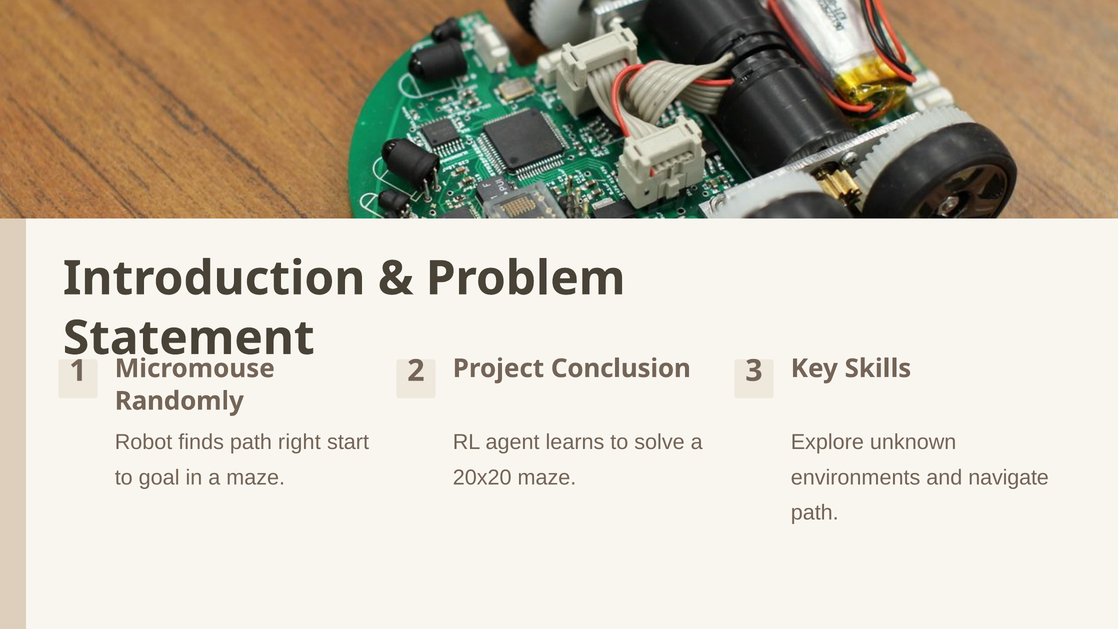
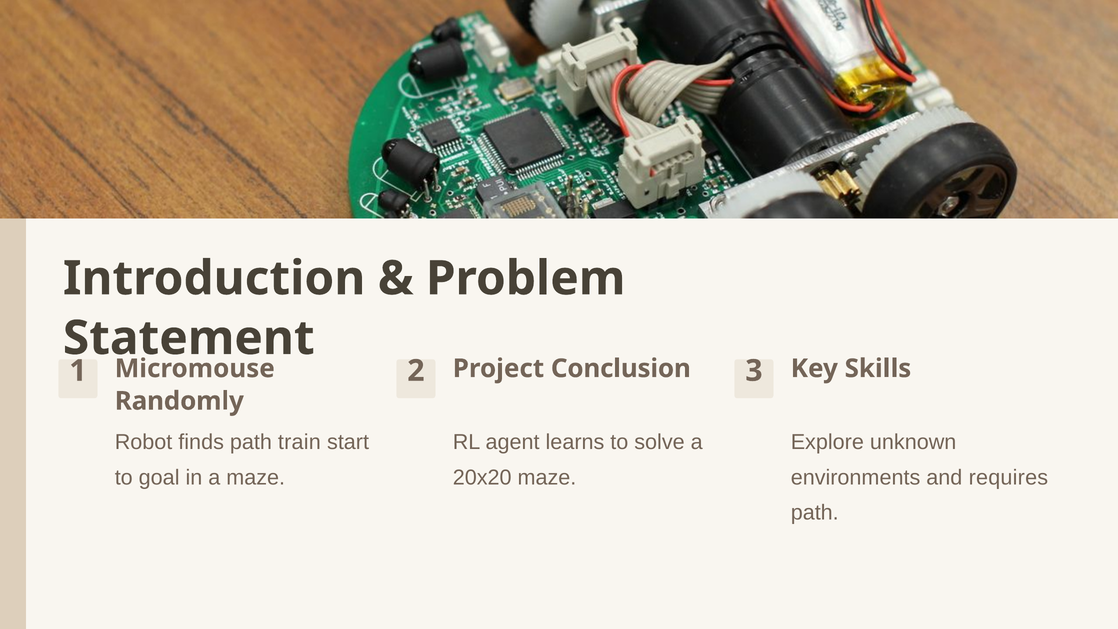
right: right -> train
navigate: navigate -> requires
